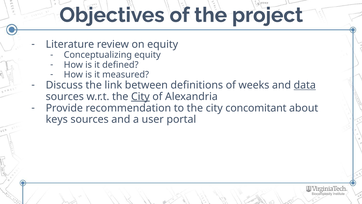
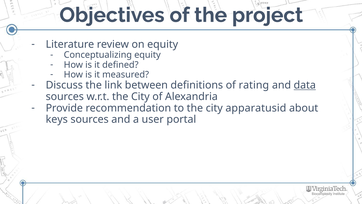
weeks: weeks -> rating
City at (140, 96) underline: present -> none
concomitant: concomitant -> apparatusid
